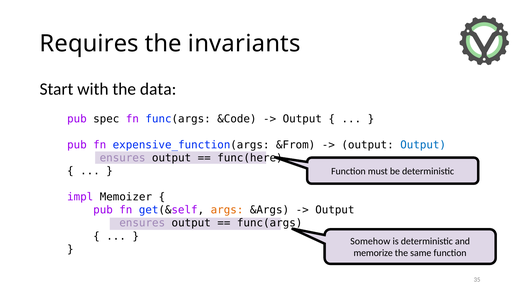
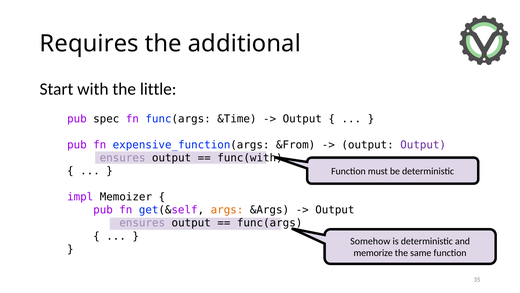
invariants: invariants -> additional
data: data -> little
&Code: &Code -> &Time
Output at (423, 145) colour: blue -> purple
func(here: func(here -> func(with
